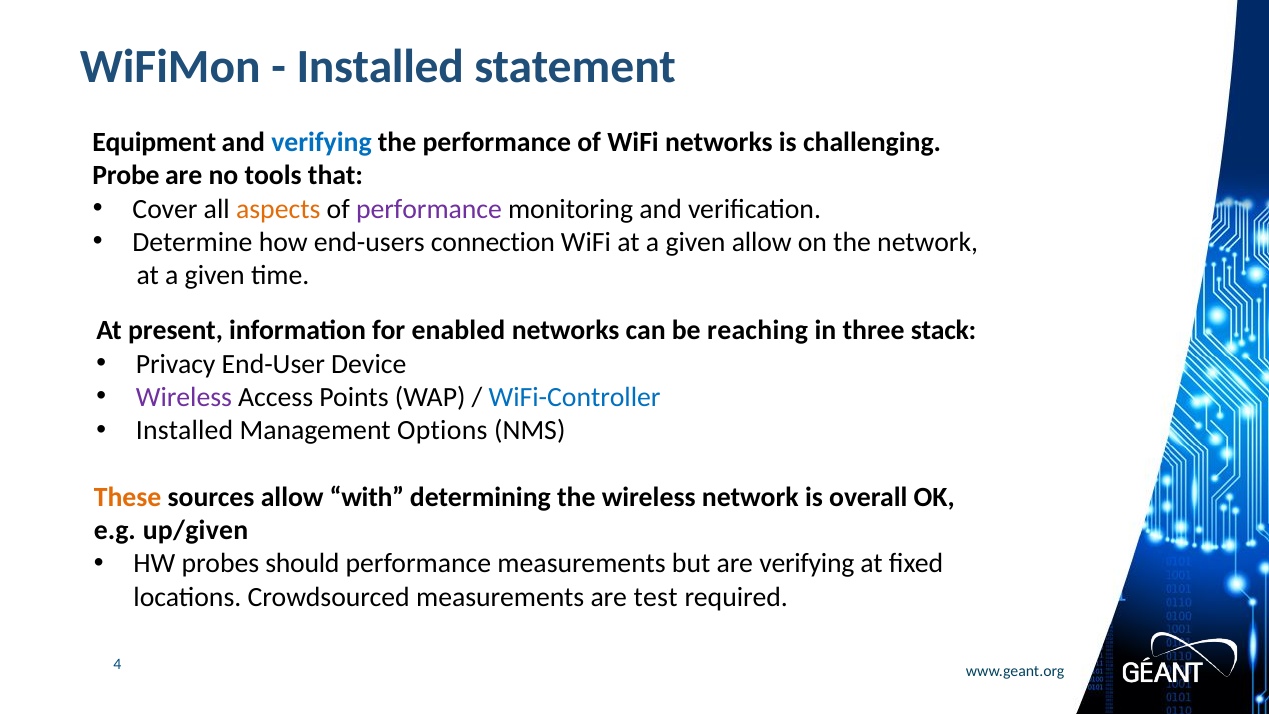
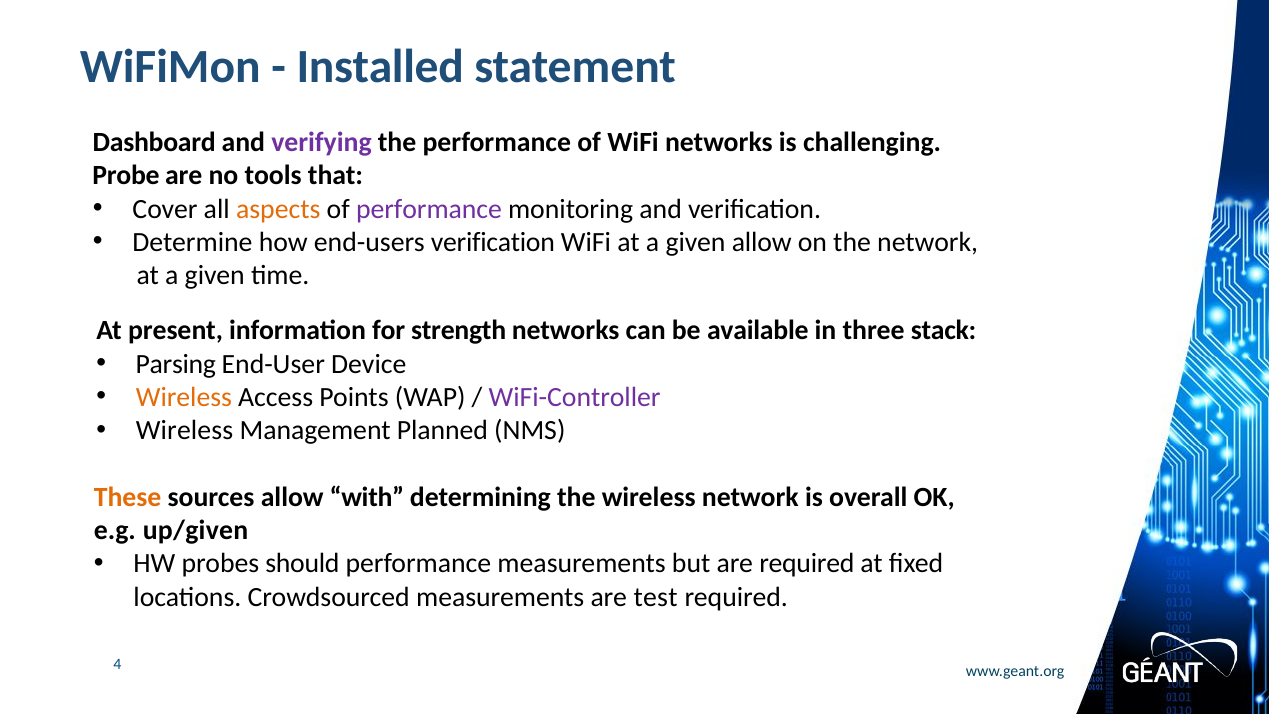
Equipment: Equipment -> Dashboard
verifying at (321, 142) colour: blue -> purple
end-users connection: connection -> verification
enabled: enabled -> strength
reaching: reaching -> available
Privacy: Privacy -> Parsing
Wireless at (184, 397) colour: purple -> orange
WiFi-Controller colour: blue -> purple
Installed at (185, 431): Installed -> Wireless
Options: Options -> Planned
are verifying: verifying -> required
